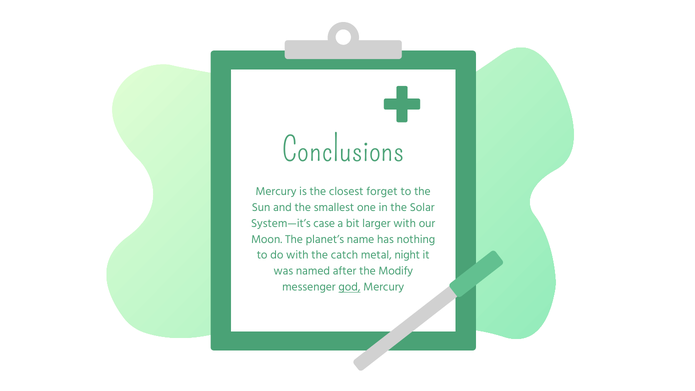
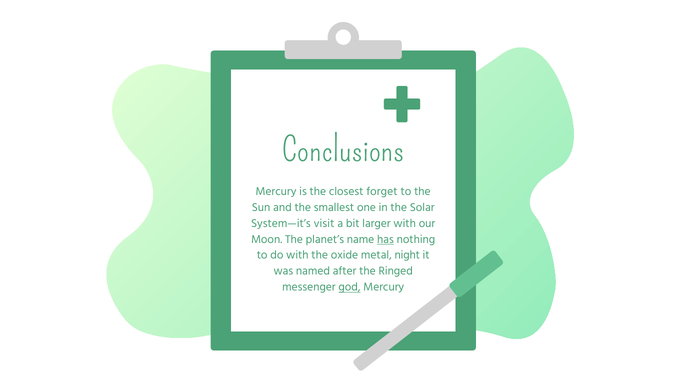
case: case -> visit
has underline: none -> present
catch: catch -> oxide
Modify: Modify -> Ringed
